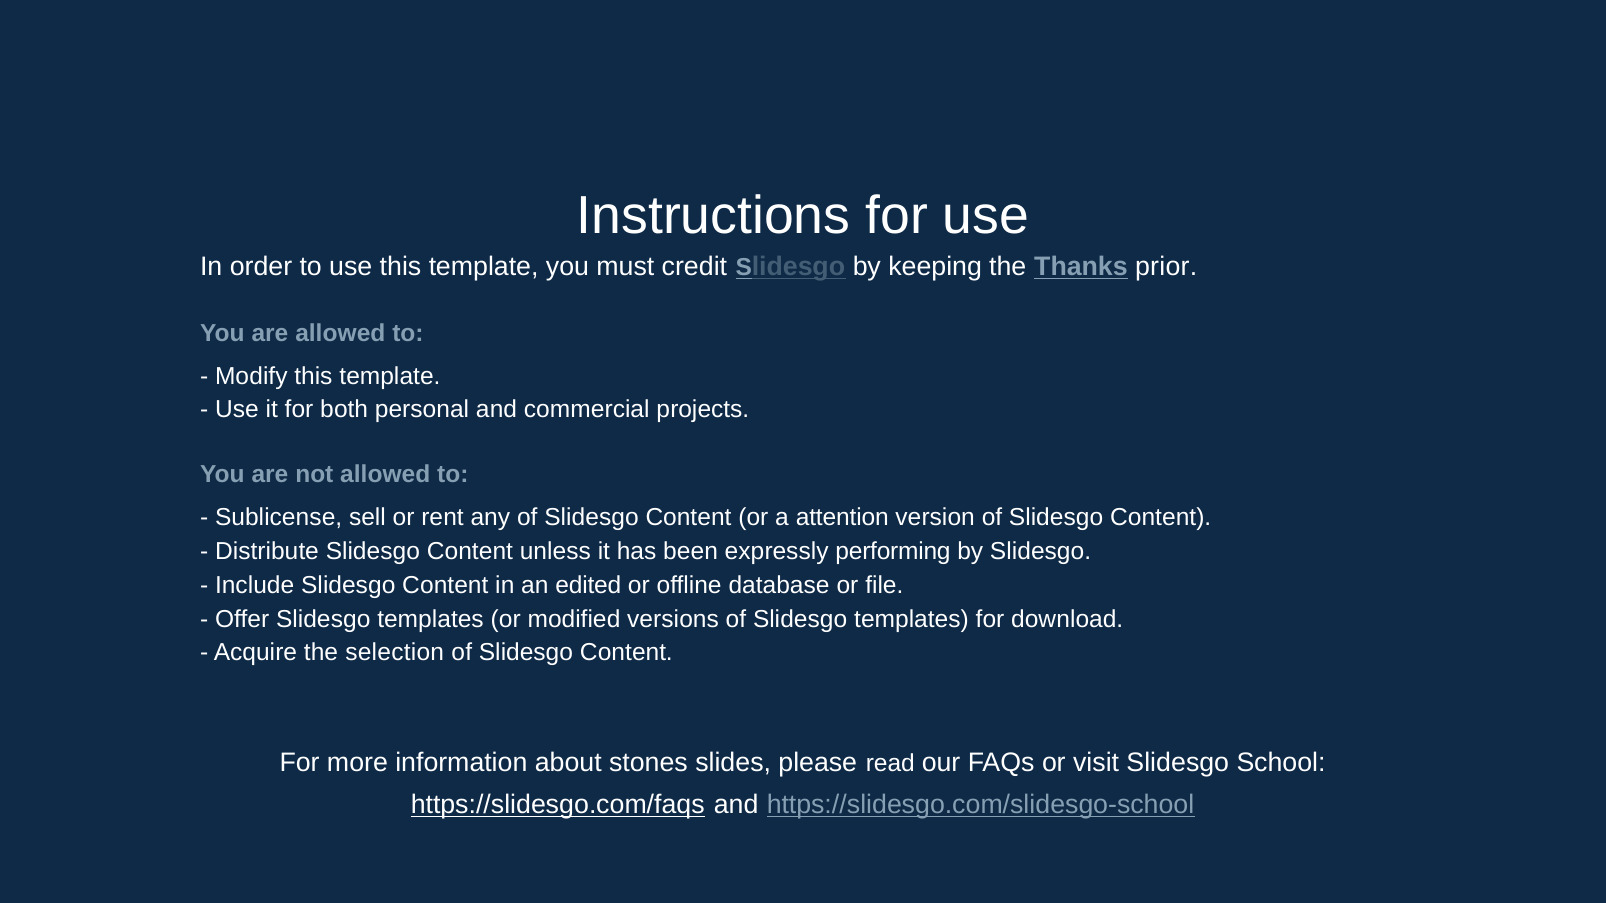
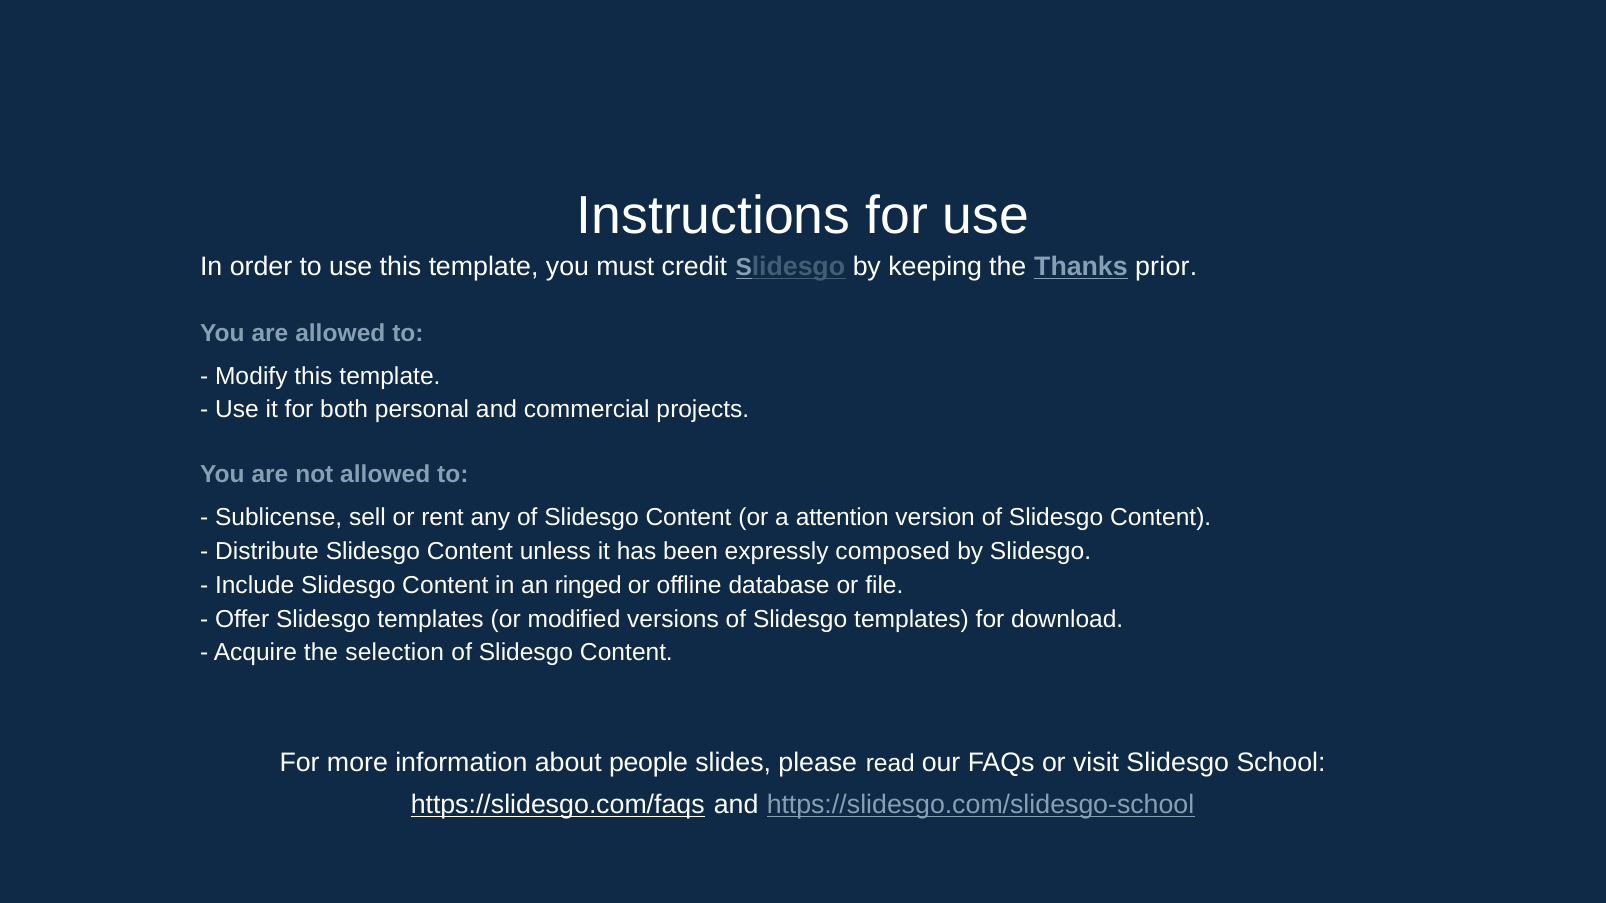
performing: performing -> composed
edited: edited -> ringed
stones: stones -> people
